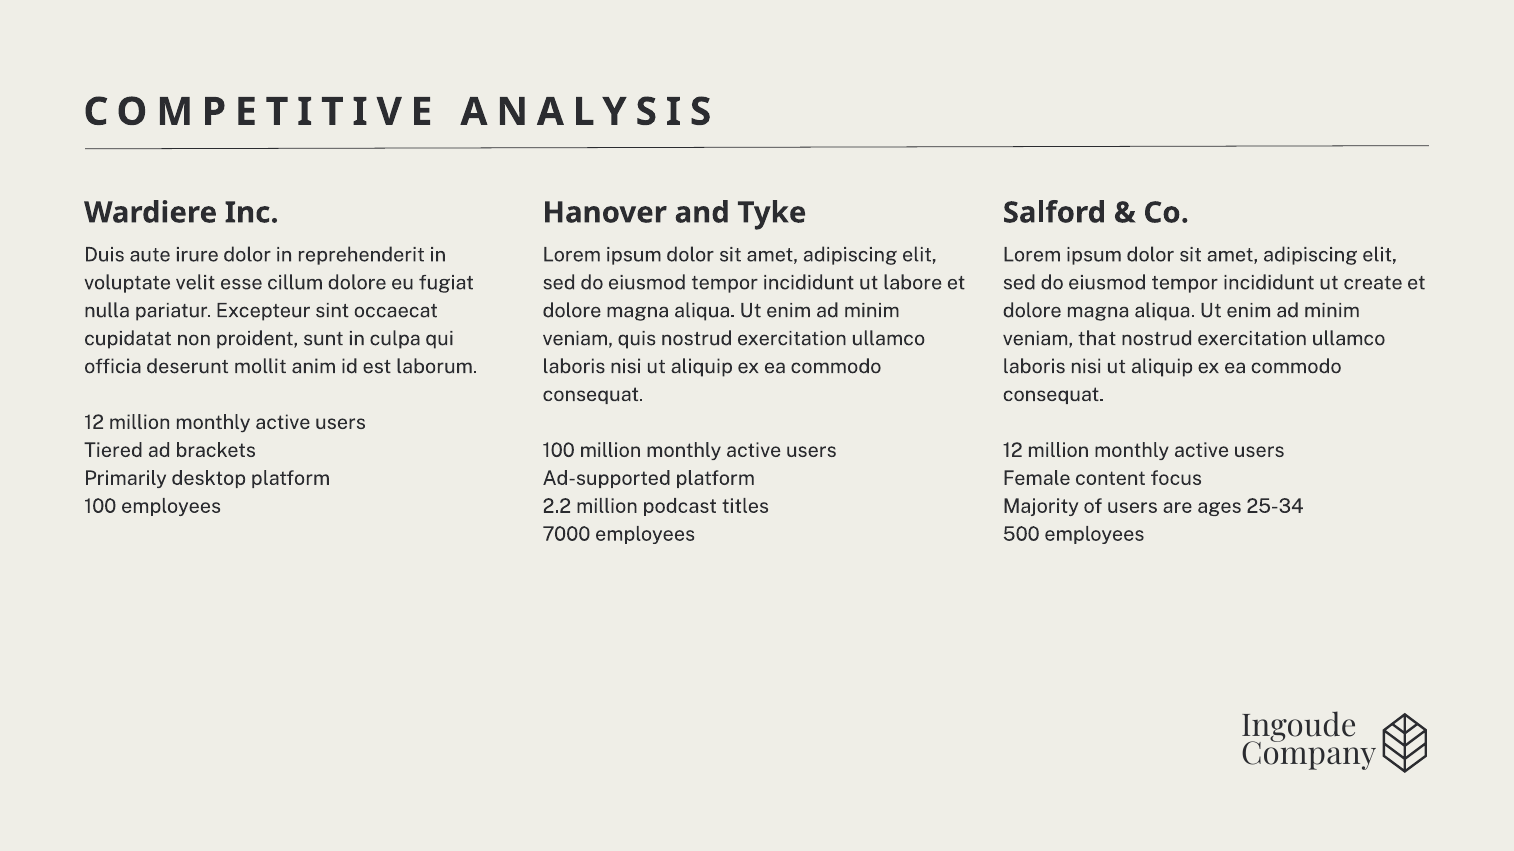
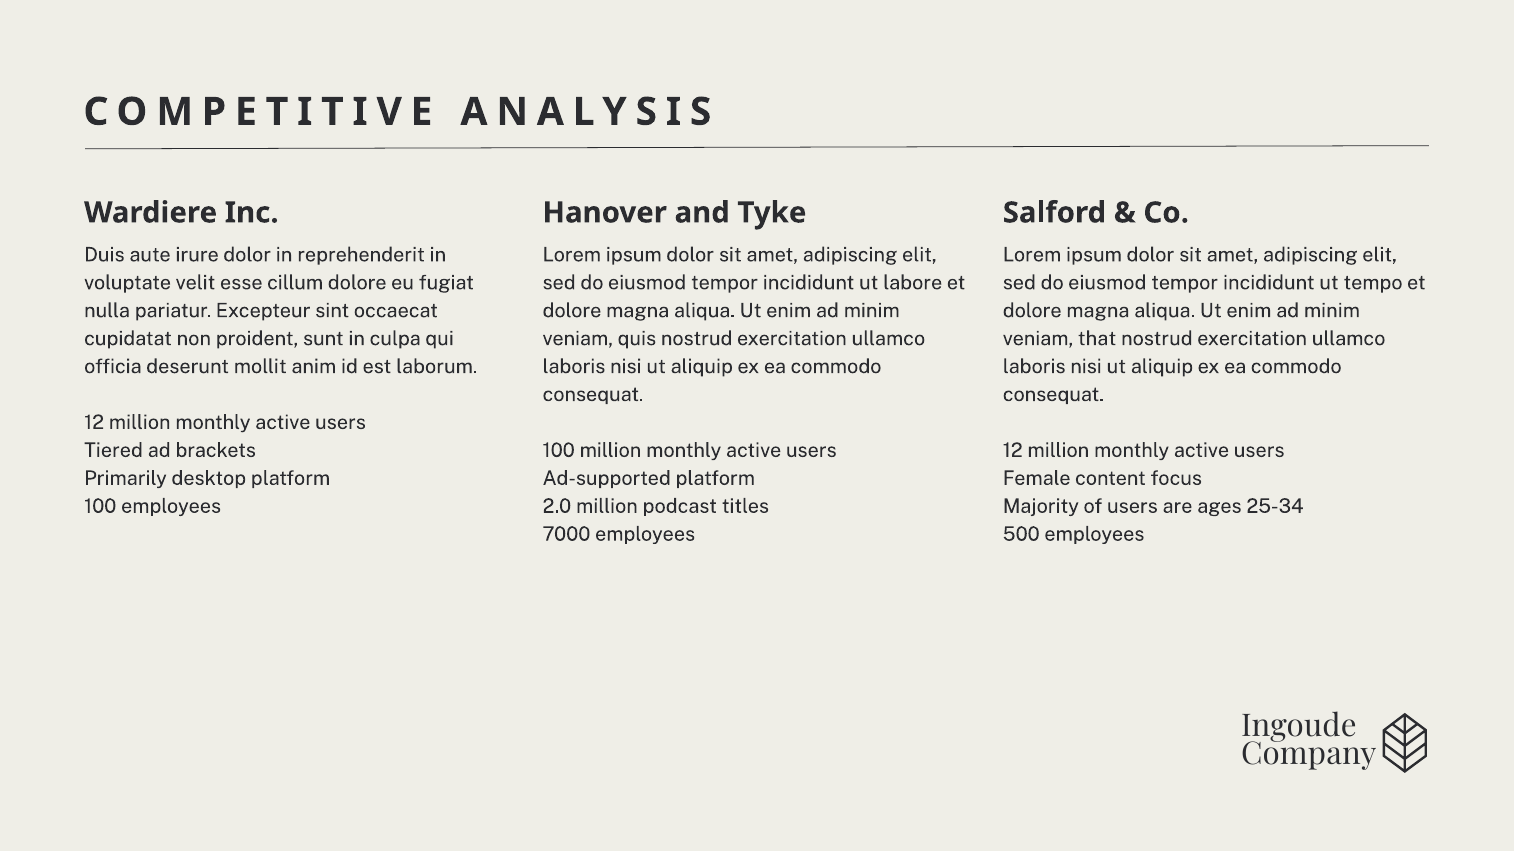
create: create -> tempo
2.2: 2.2 -> 2.0
